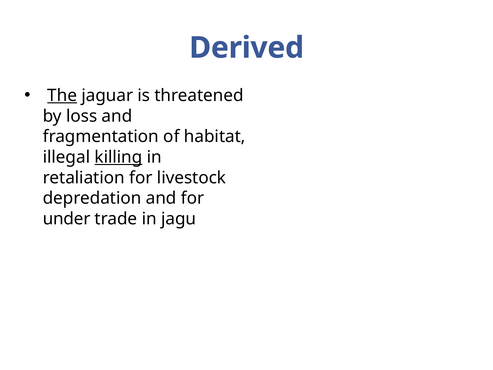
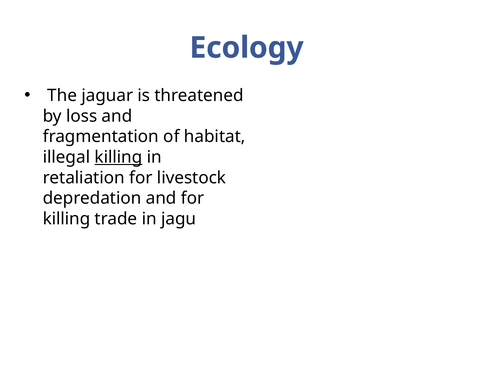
Derived: Derived -> Ecology
The underline: present -> none
under at (67, 219): under -> killing
